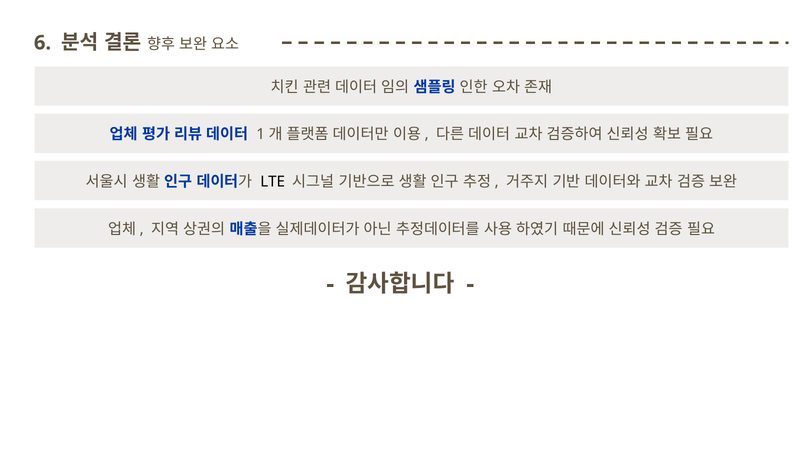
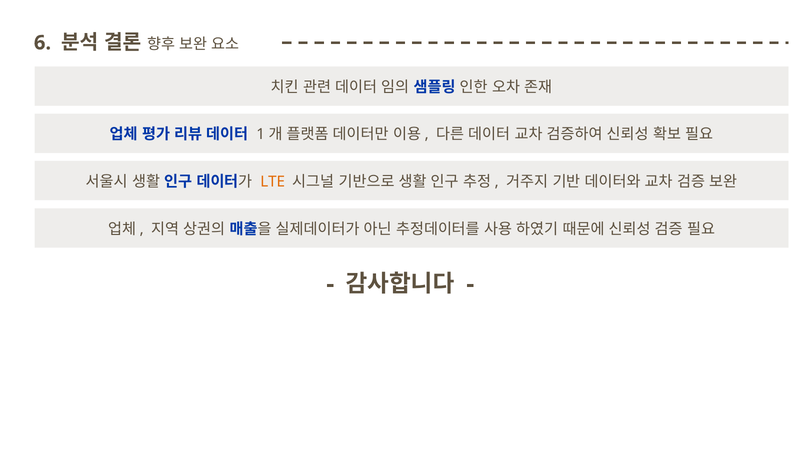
LTE colour: black -> orange
